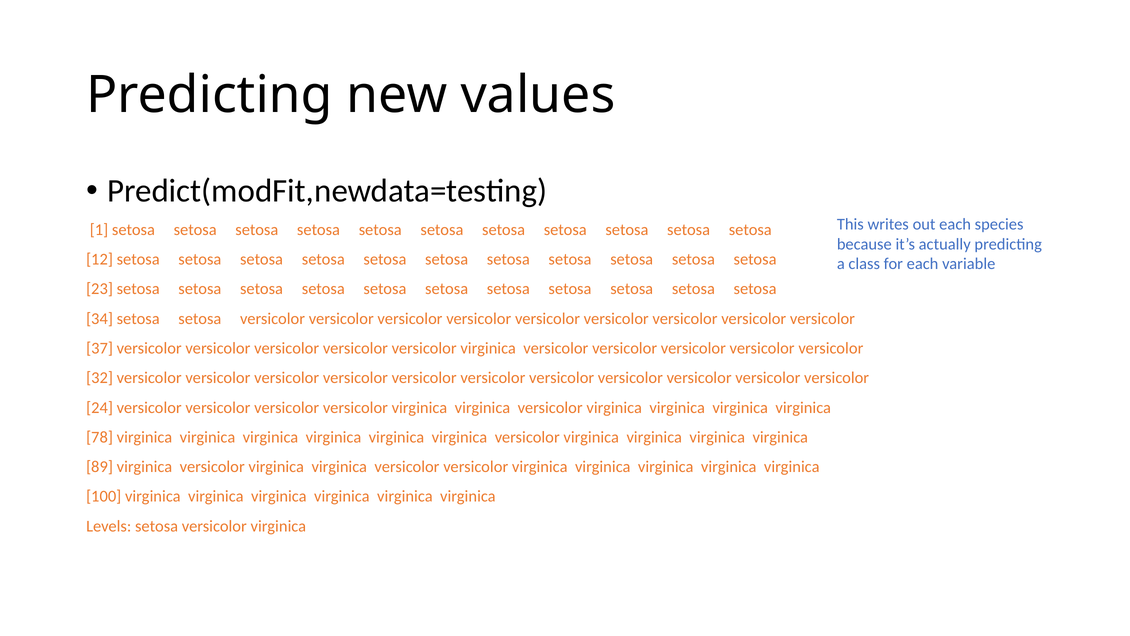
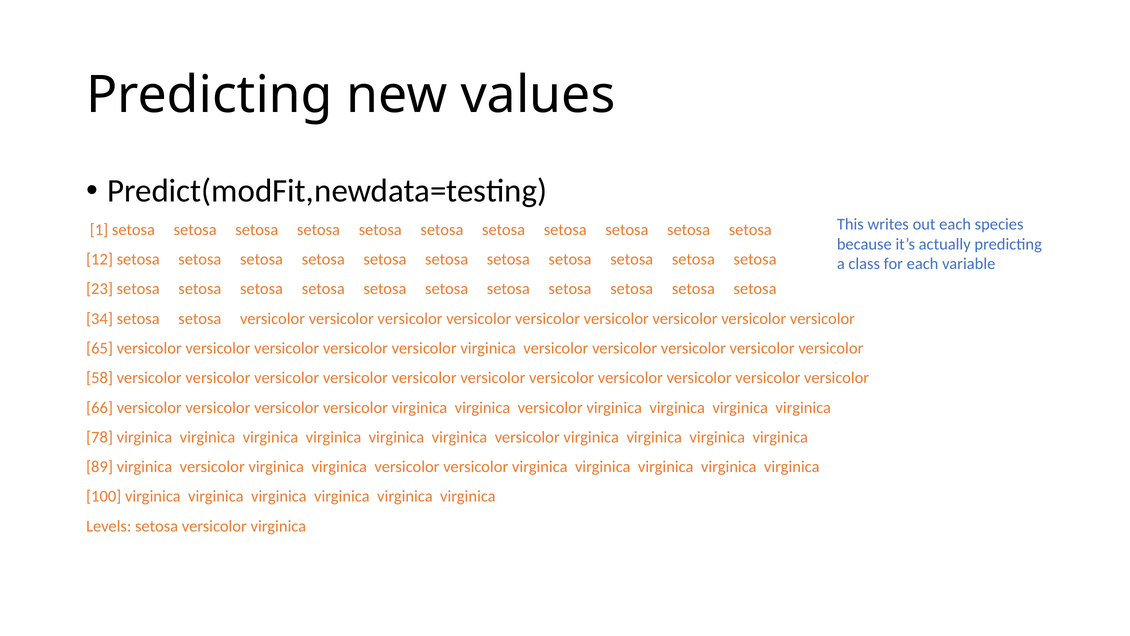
37: 37 -> 65
32: 32 -> 58
24: 24 -> 66
